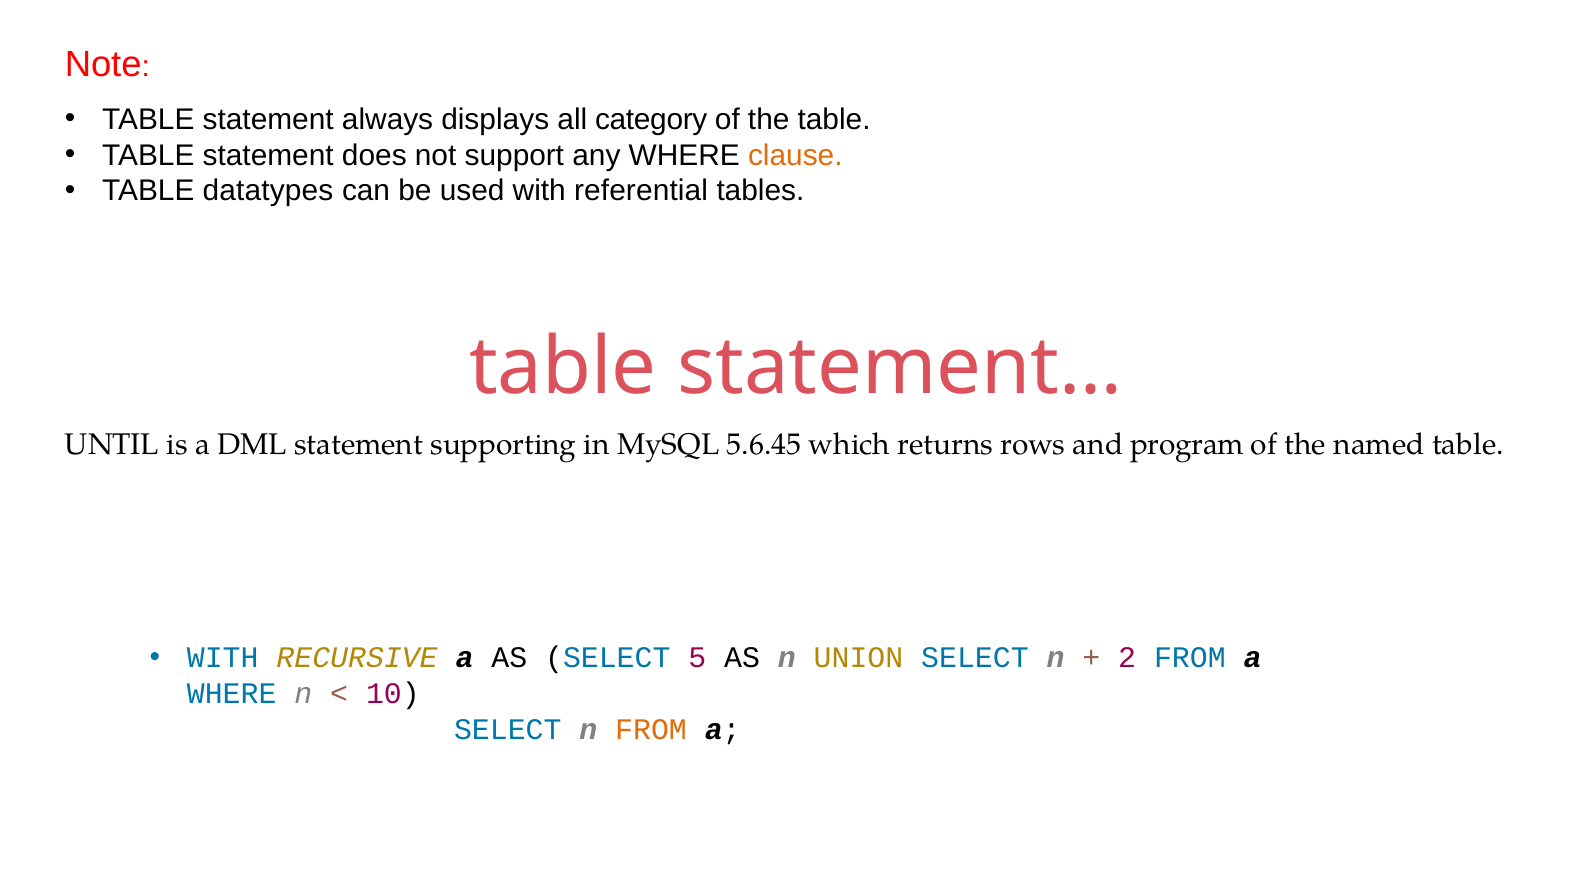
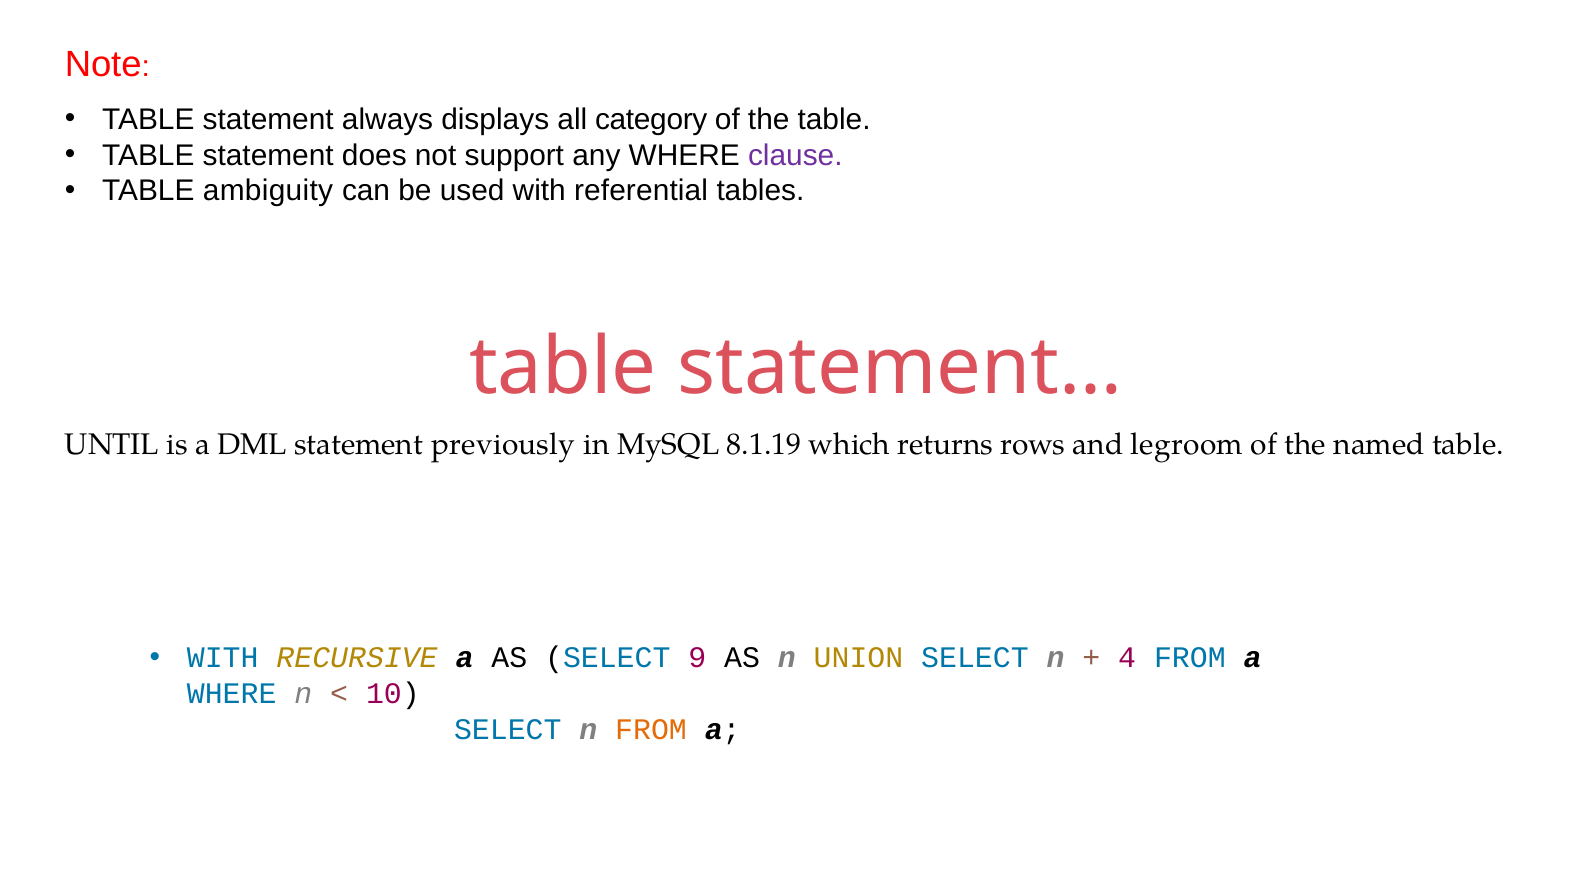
clause colour: orange -> purple
datatypes: datatypes -> ambiguity
supporting: supporting -> previously
5.6.45: 5.6.45 -> 8.1.19
program: program -> legroom
5: 5 -> 9
2: 2 -> 4
